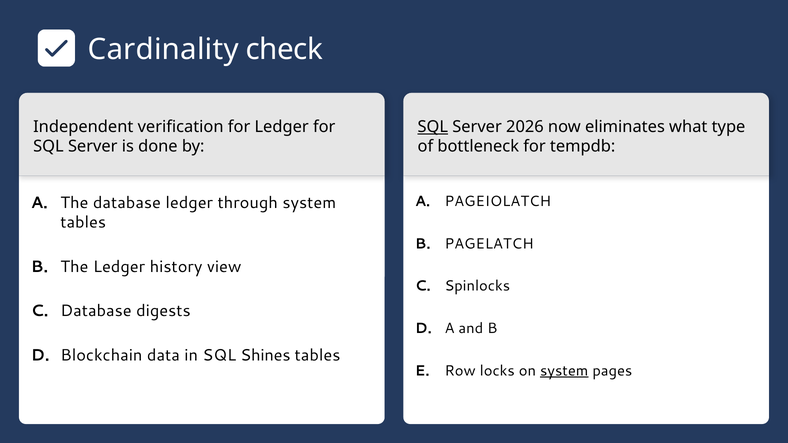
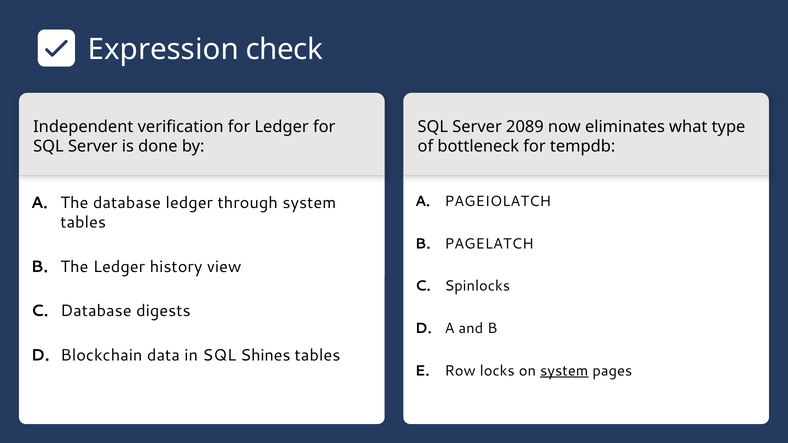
Cardinality: Cardinality -> Expression
SQL at (433, 127) underline: present -> none
2026: 2026 -> 2089
